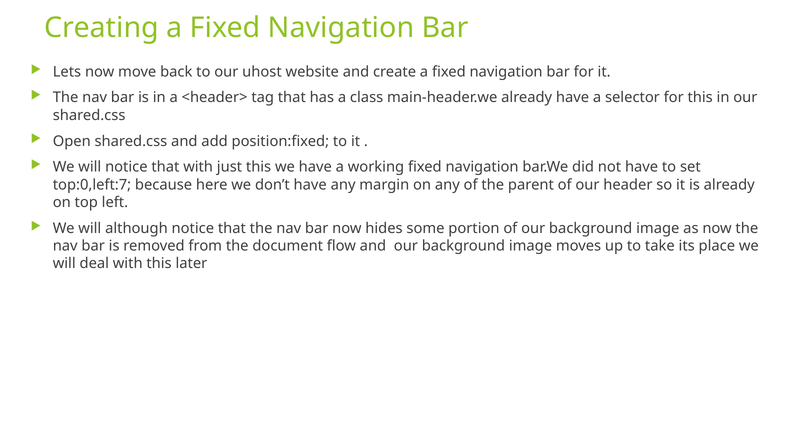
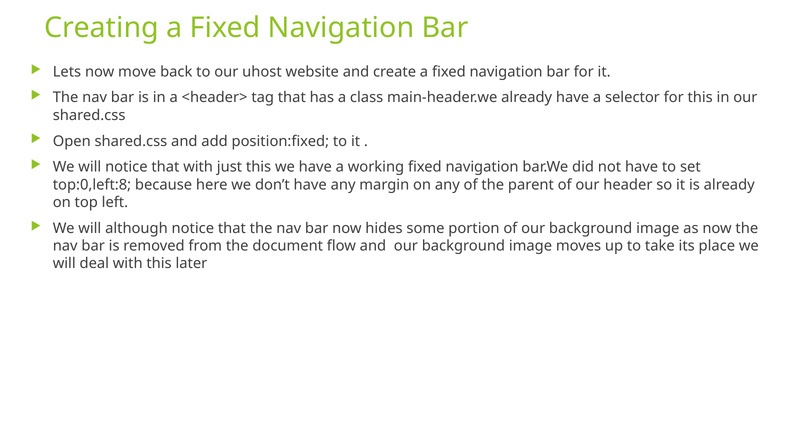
top:0,left:7: top:0,left:7 -> top:0,left:8
